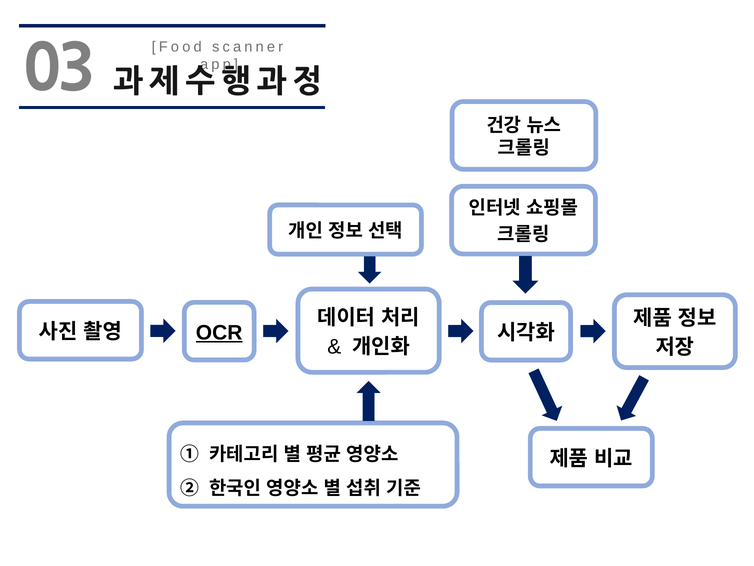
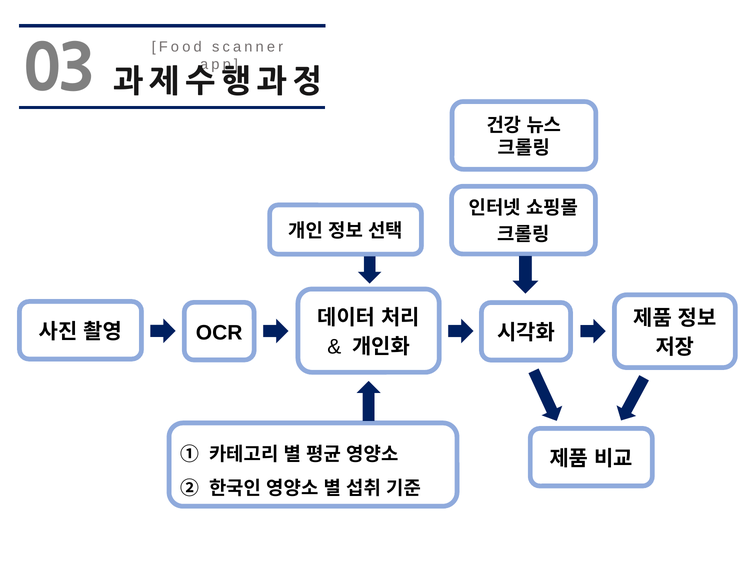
OCR underline: present -> none
